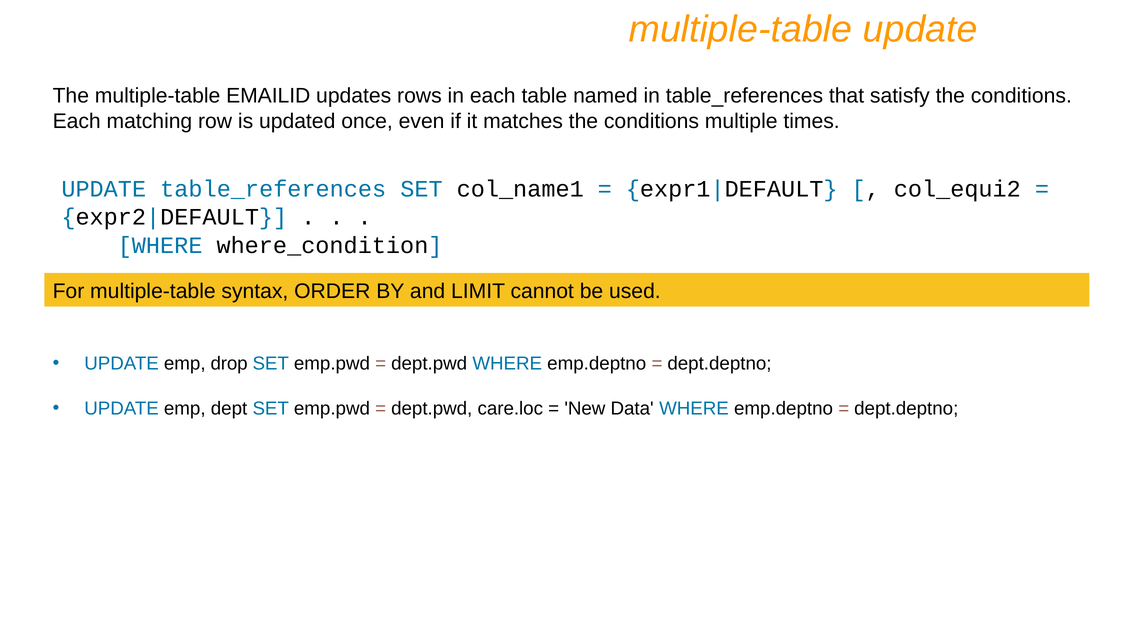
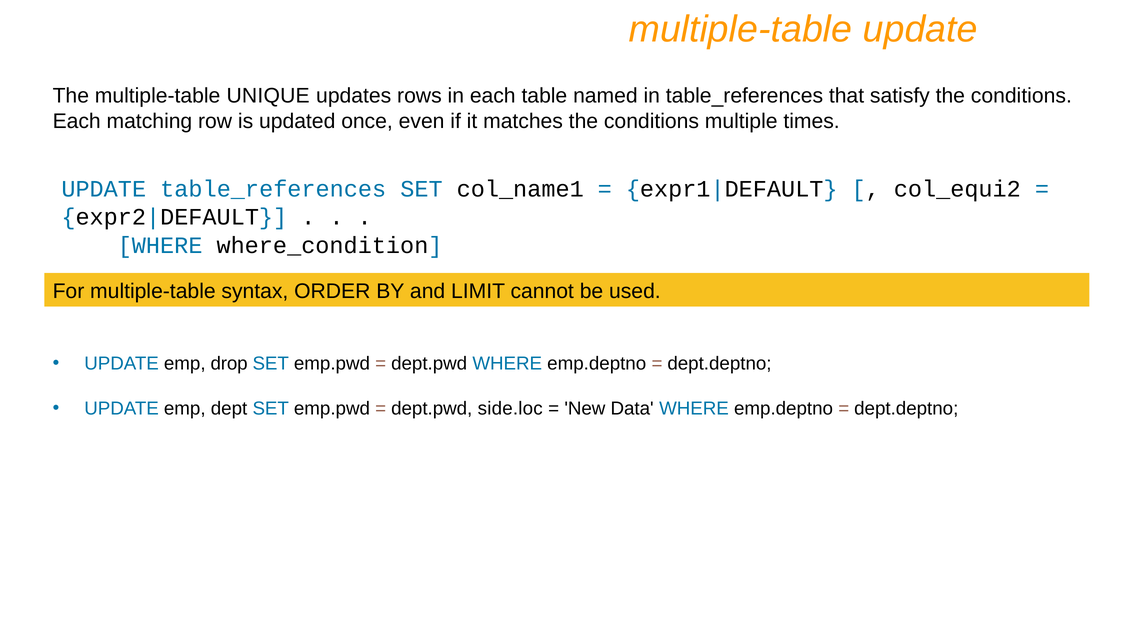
EMAILID: EMAILID -> UNIQUE
care.loc: care.loc -> side.loc
